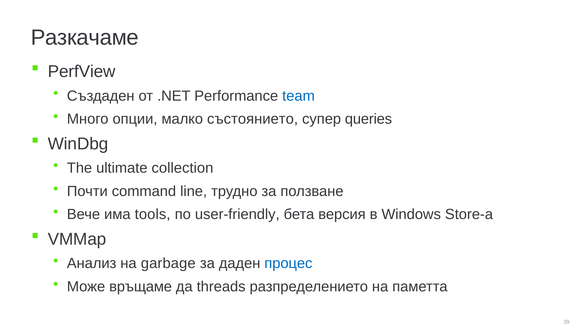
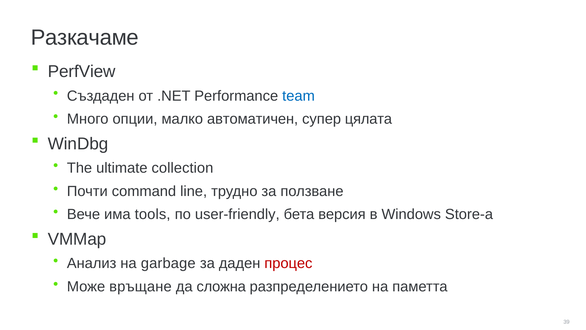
състоянието: състоянието -> автоматичен
queries: queries -> цялата
процес colour: blue -> red
връщаме: връщаме -> връщане
threads: threads -> сложна
